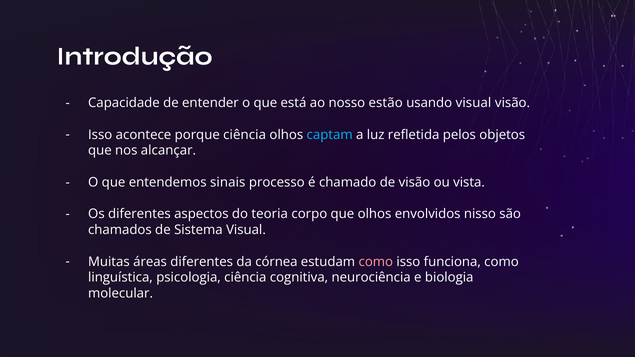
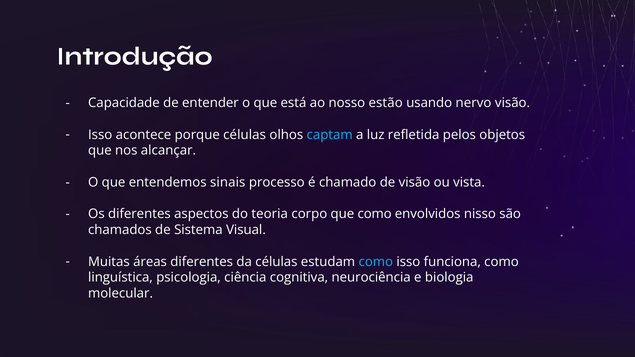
usando visual: visual -> nervo
porque ciência: ciência -> células
que olhos: olhos -> como
da córnea: córnea -> células
como at (376, 262) colour: pink -> light blue
